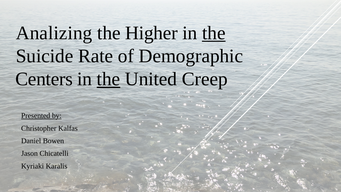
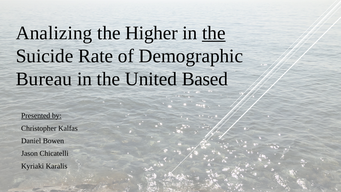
Centers: Centers -> Bureau
the at (108, 79) underline: present -> none
Creep: Creep -> Based
